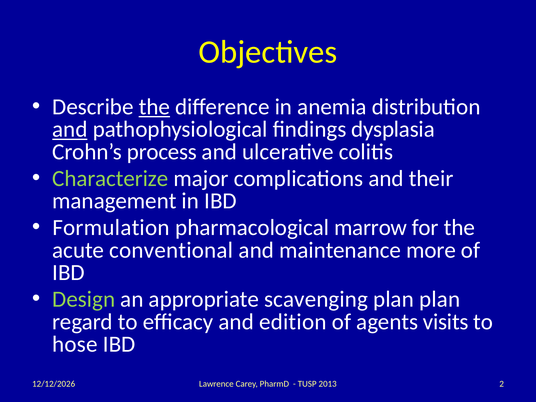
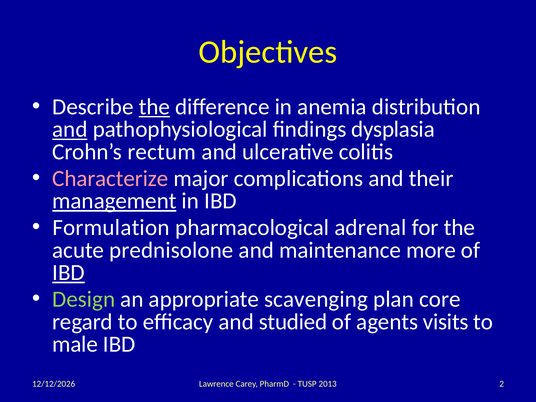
process: process -> rectum
Characterize colour: light green -> pink
management underline: none -> present
marrow: marrow -> adrenal
conventional: conventional -> prednisolone
IBD at (69, 273) underline: none -> present
plan plan: plan -> core
edition: edition -> studied
hose: hose -> male
